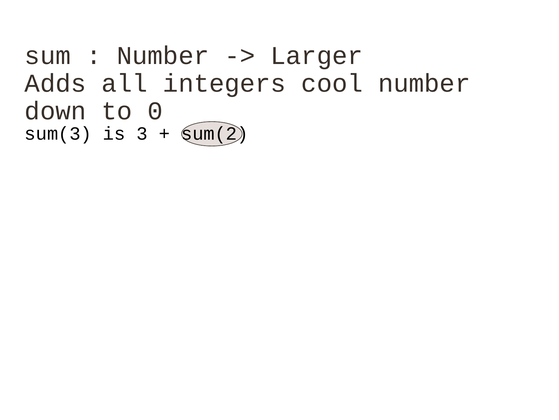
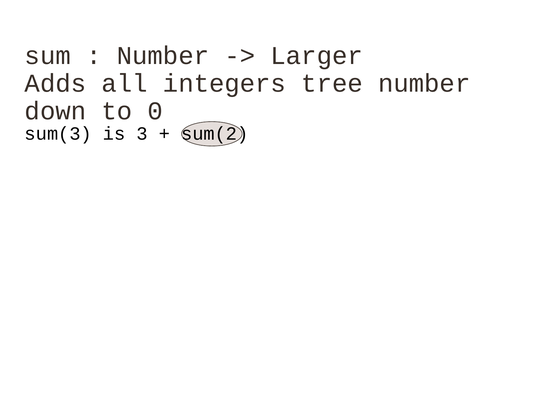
cool: cool -> tree
